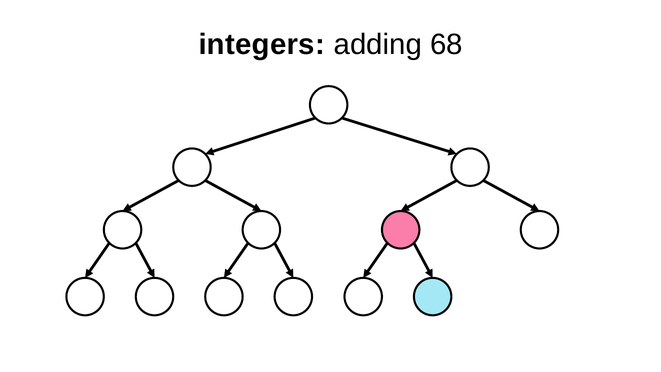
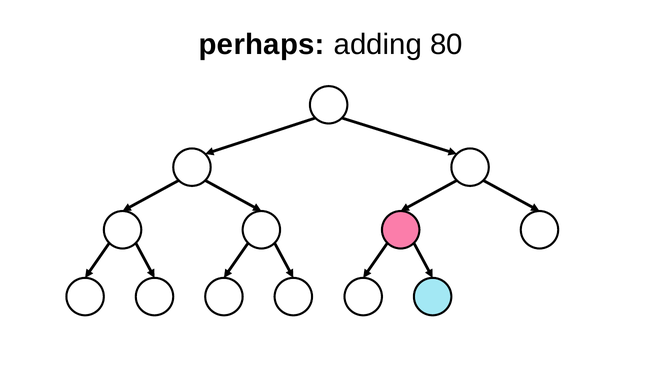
integers: integers -> perhaps
68: 68 -> 80
